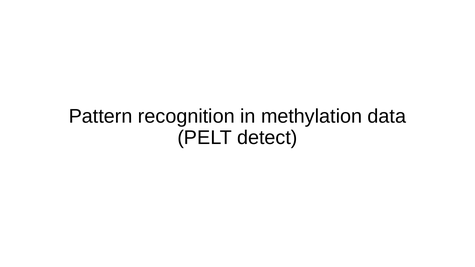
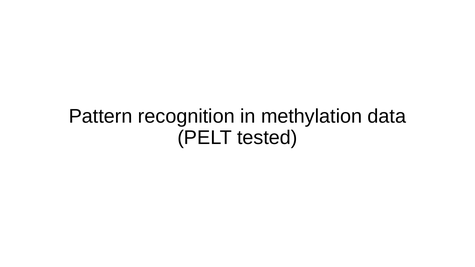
detect: detect -> tested
